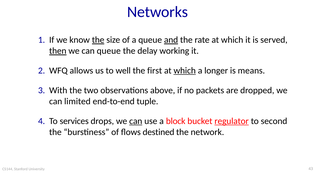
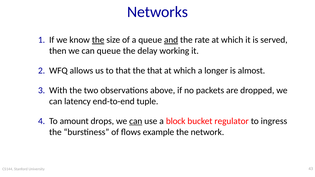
then underline: present -> none
to well: well -> that
the first: first -> that
which at (185, 71) underline: present -> none
means: means -> almost
limited: limited -> latency
services: services -> amount
regulator underline: present -> none
second: second -> ingress
destined: destined -> example
